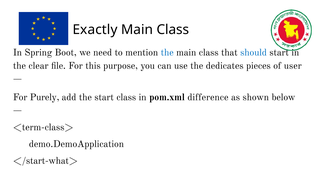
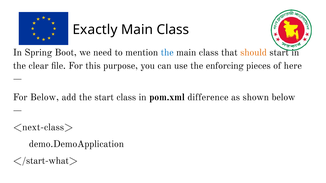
should colour: blue -> orange
dedicates: dedicates -> enforcing
user: user -> here
For Purely: Purely -> Below
<term-class>: <term-class> -> <next-class>
